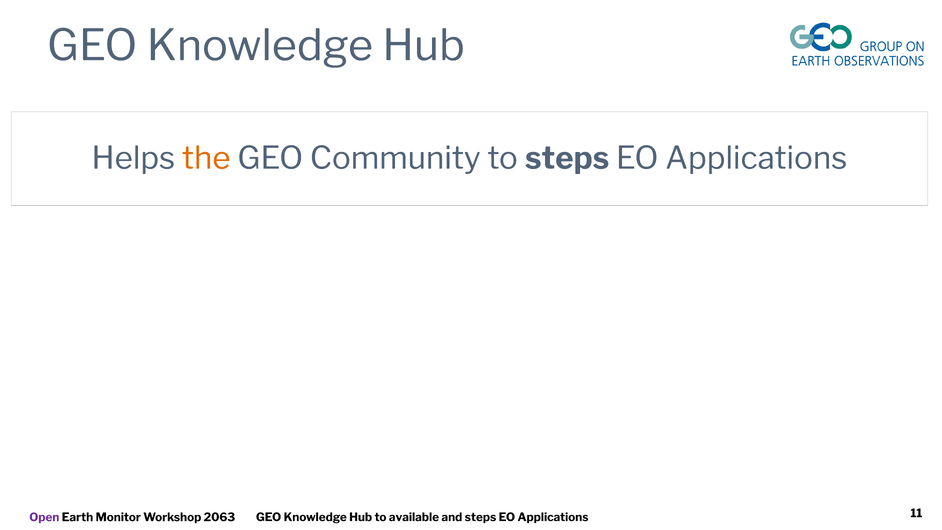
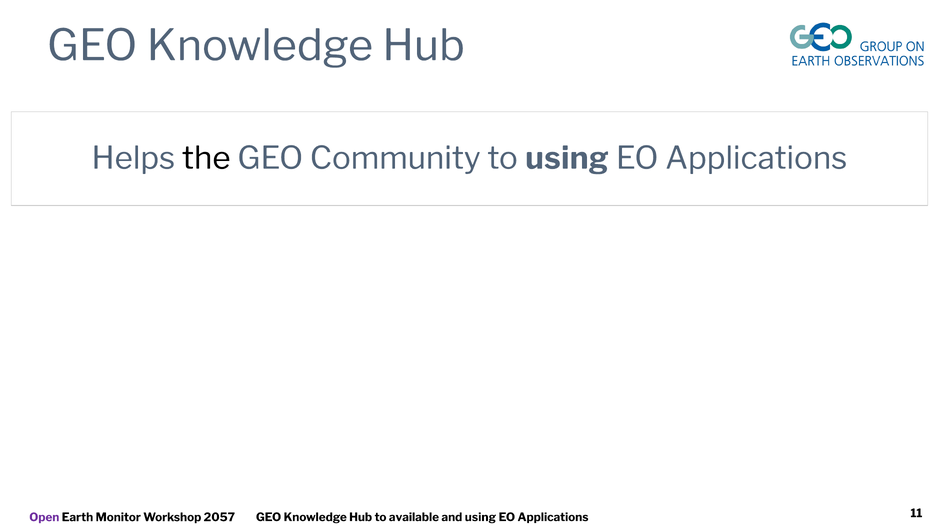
the colour: orange -> black
to steps: steps -> using
2063: 2063 -> 2057
and steps: steps -> using
